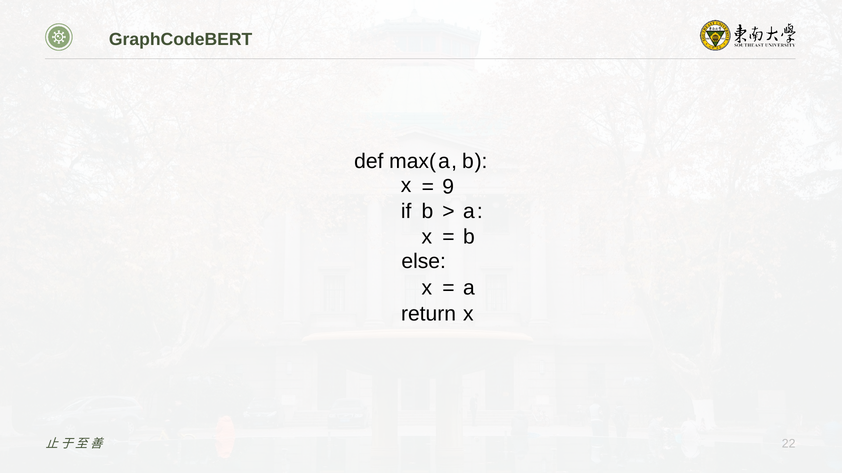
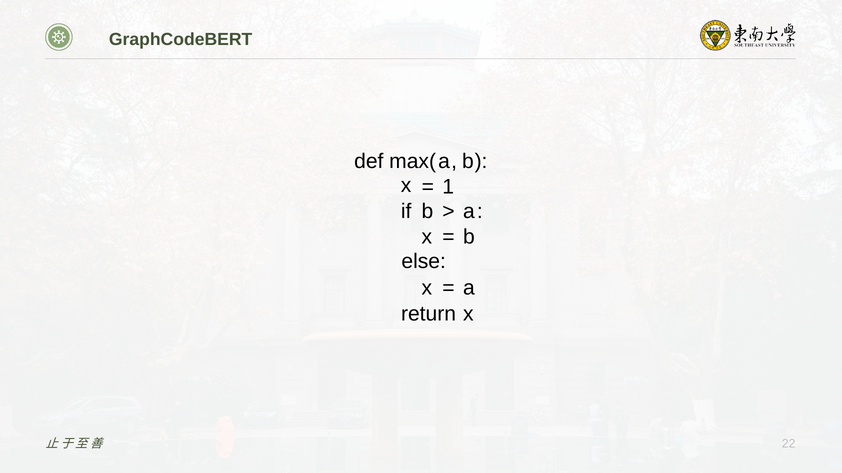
9: 9 -> 1
